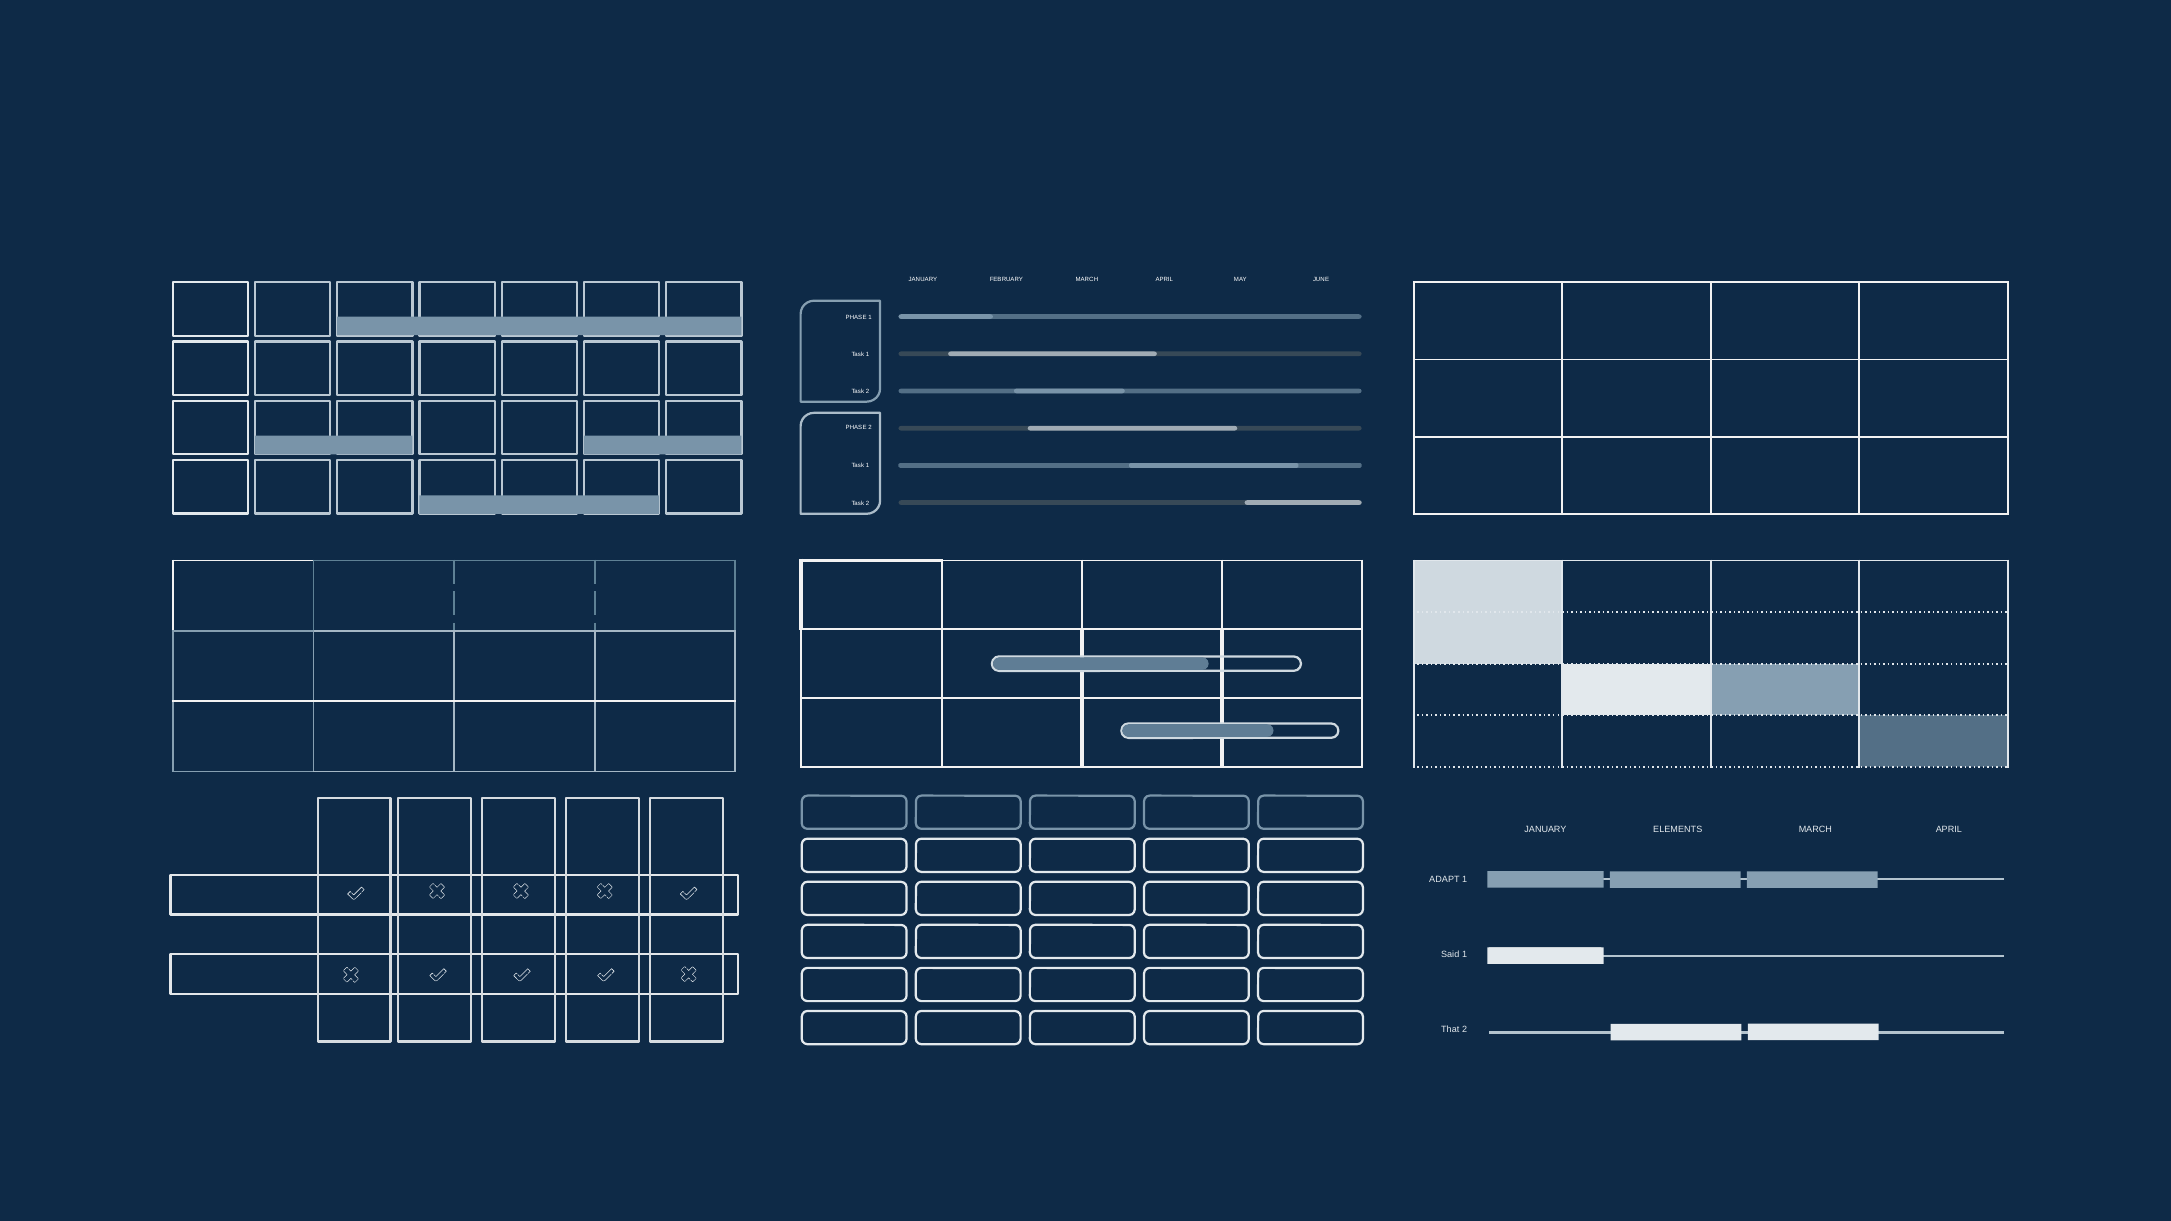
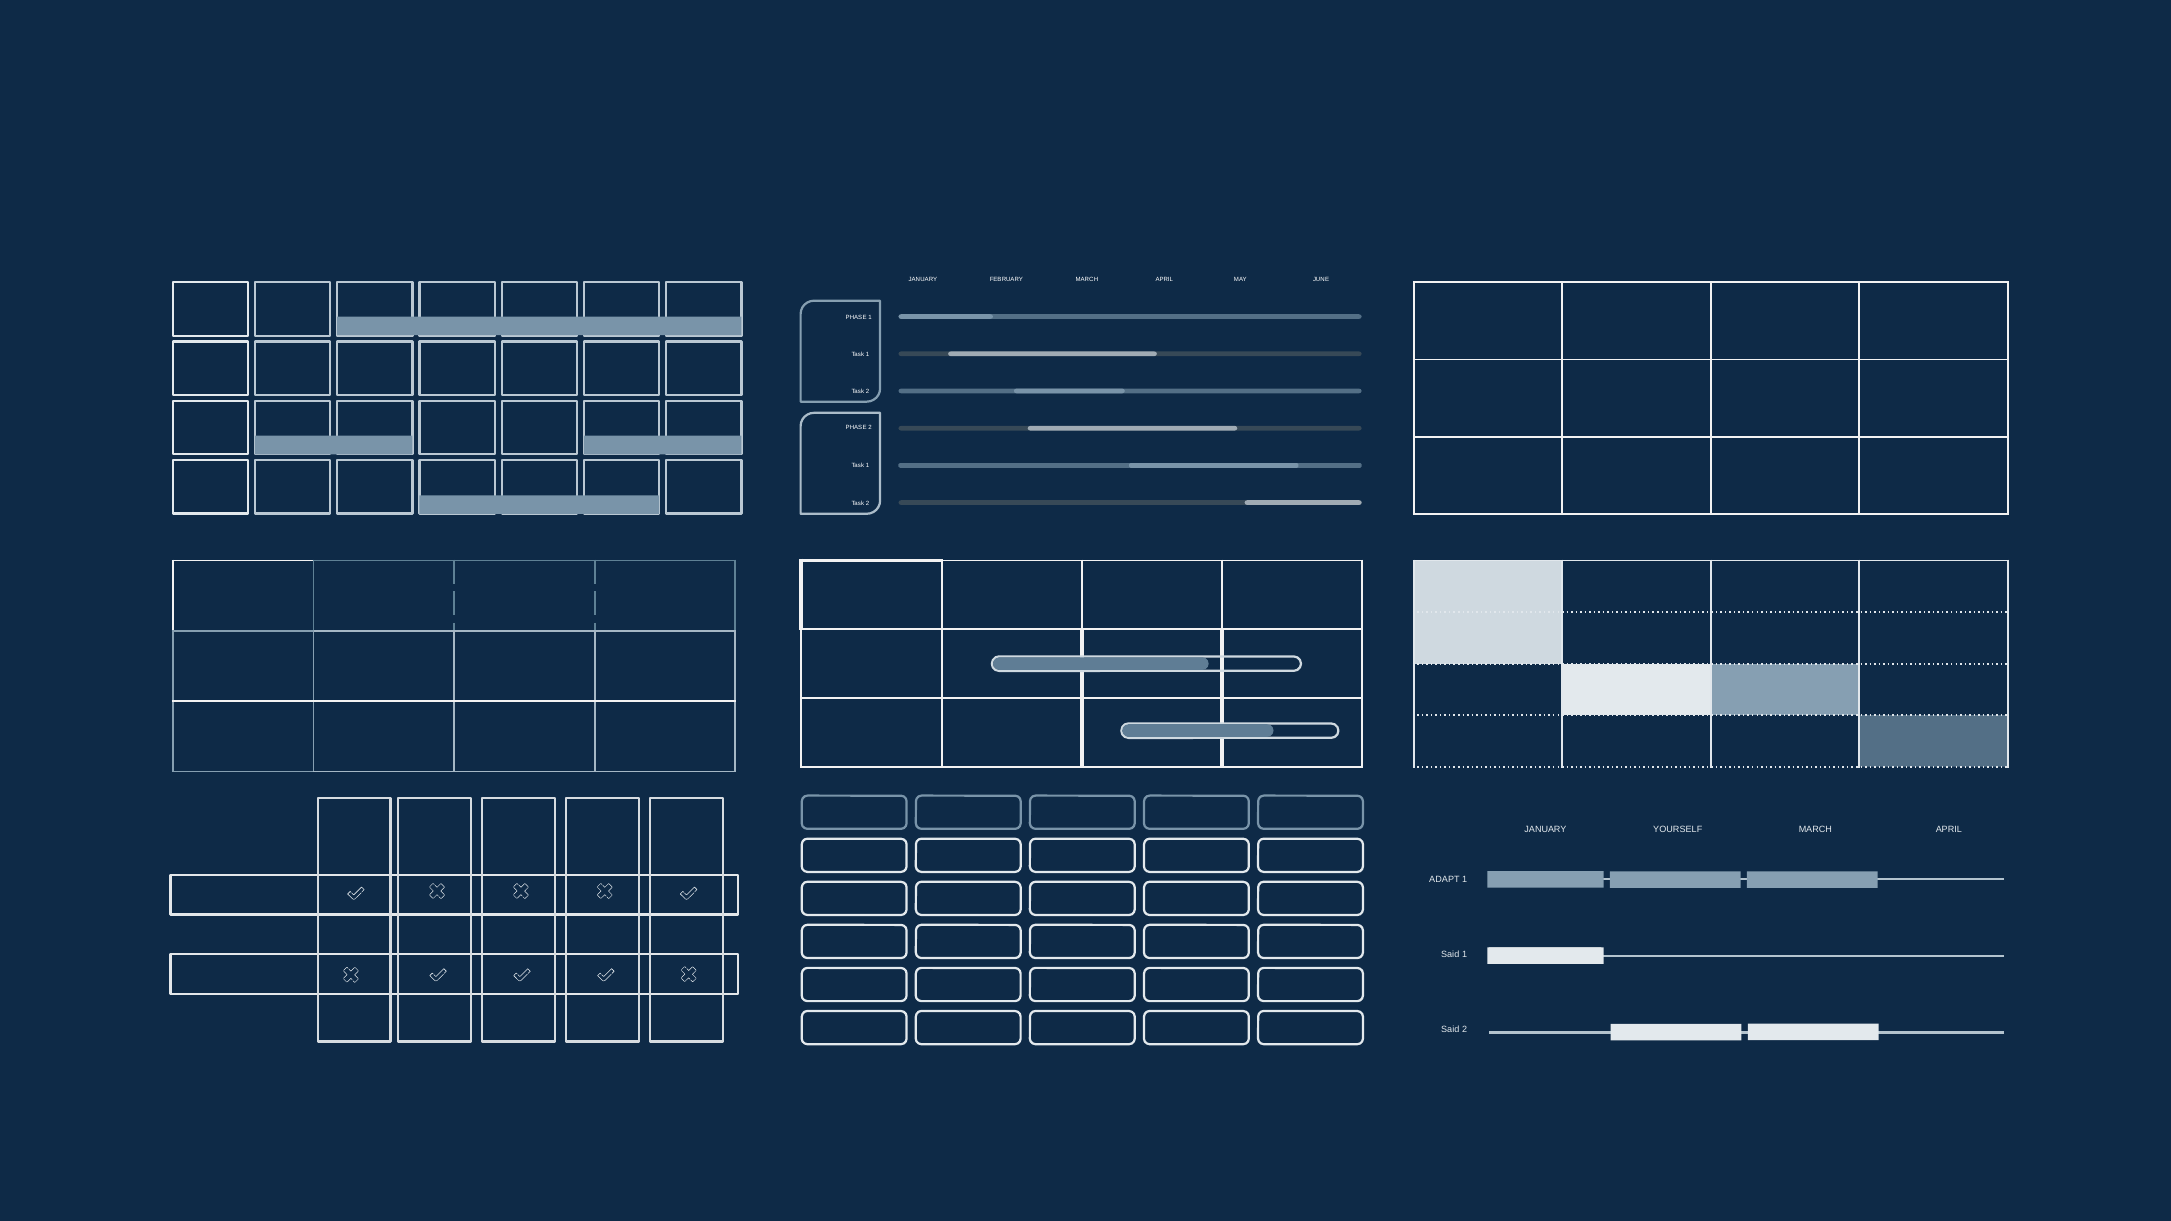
ELEMENTS: ELEMENTS -> YOURSELF
That at (1450, 1030): That -> Said
